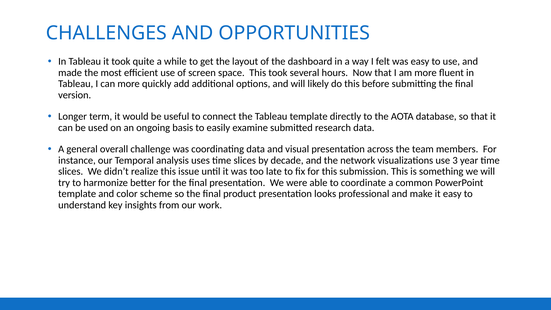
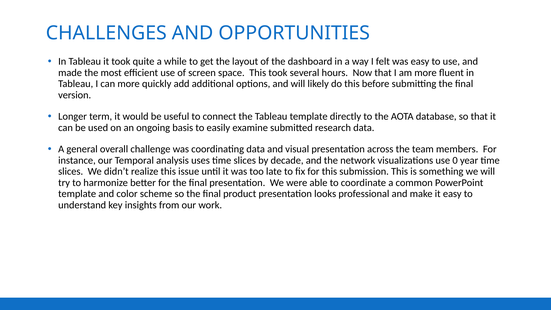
3: 3 -> 0
